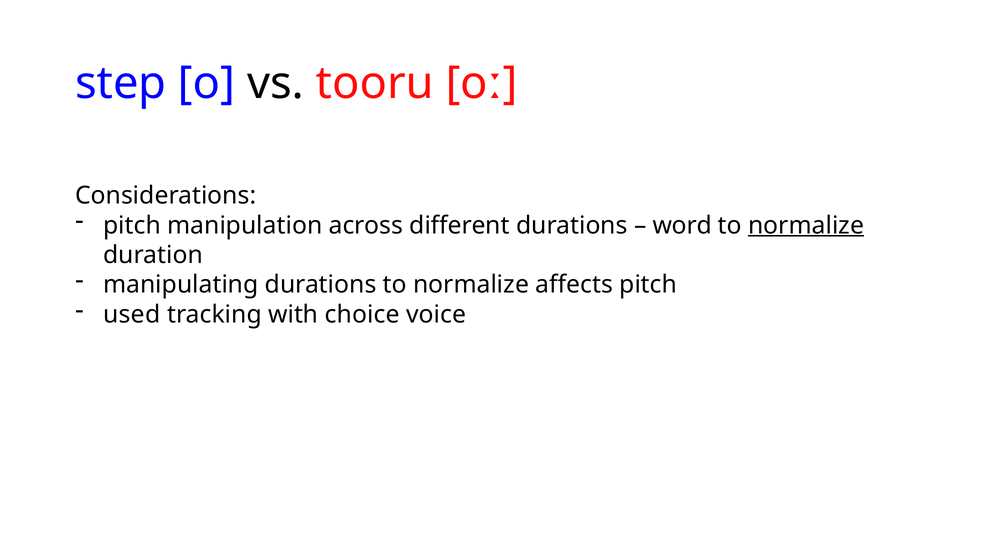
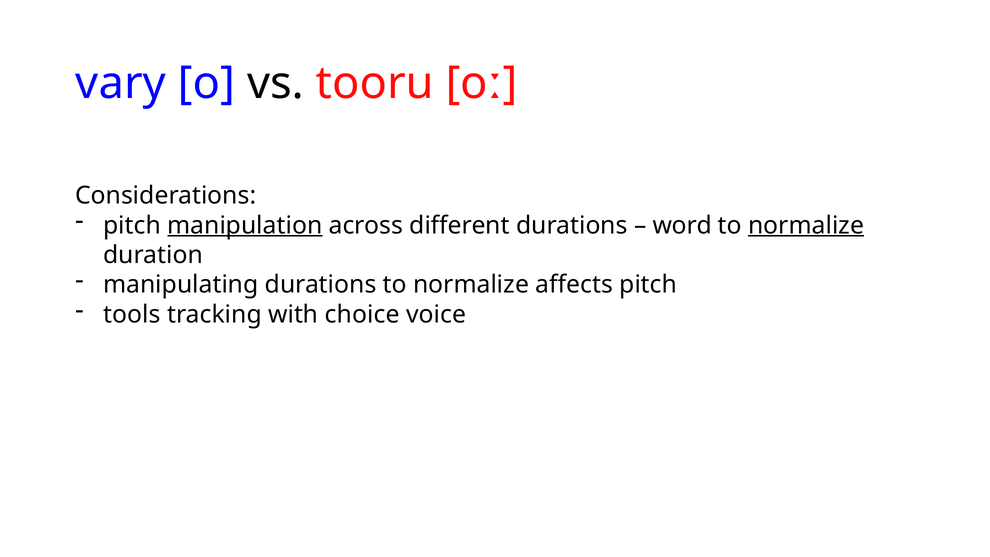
step: step -> vary
manipulation underline: none -> present
used: used -> tools
